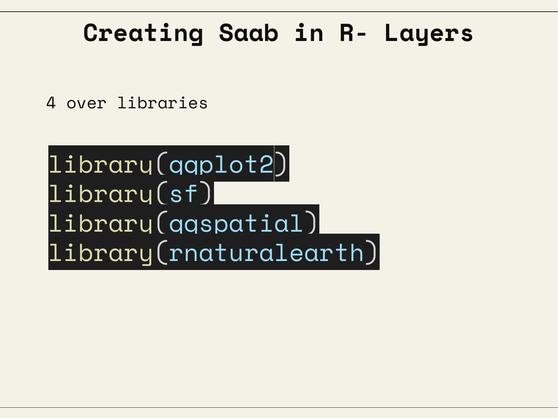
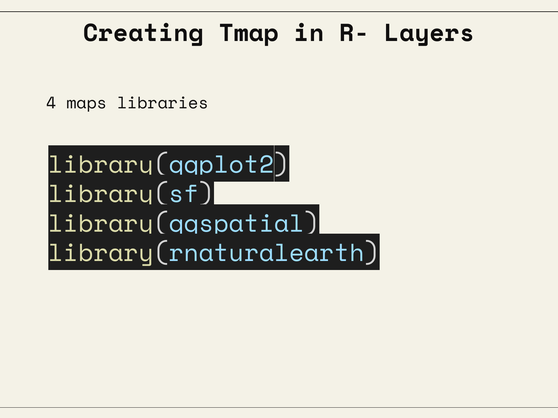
Saab: Saab -> Tmap
over: over -> maps
